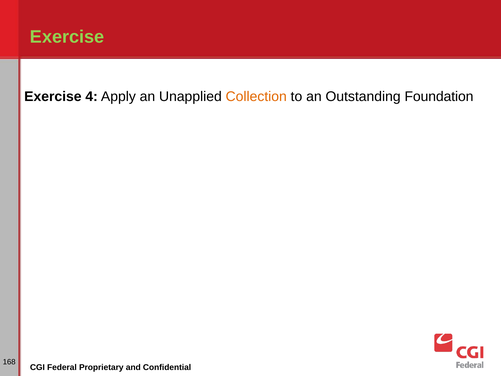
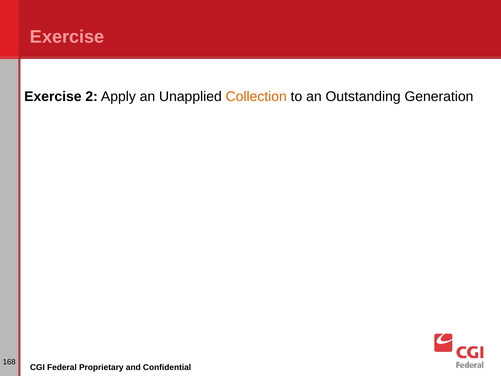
Exercise at (67, 37) colour: light green -> pink
4: 4 -> 2
Foundation: Foundation -> Generation
